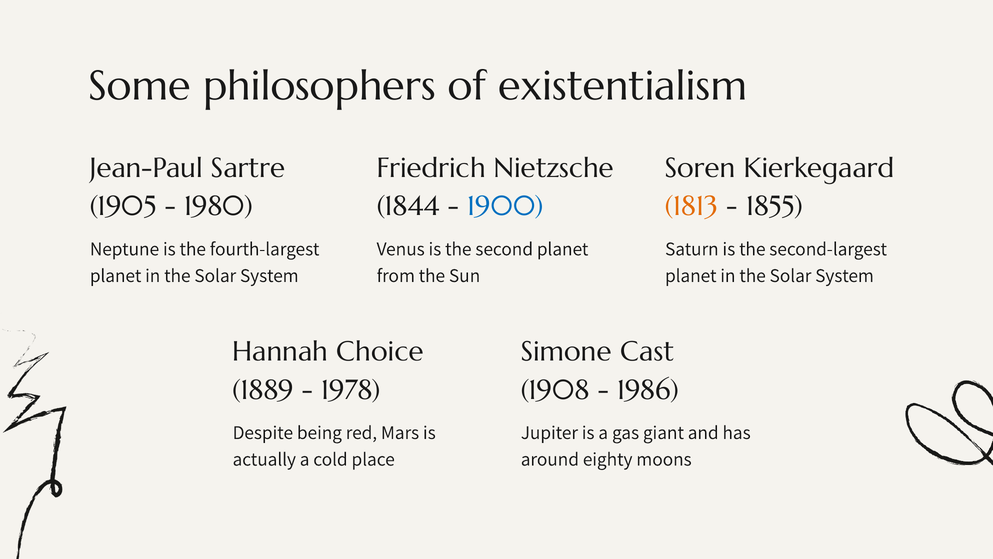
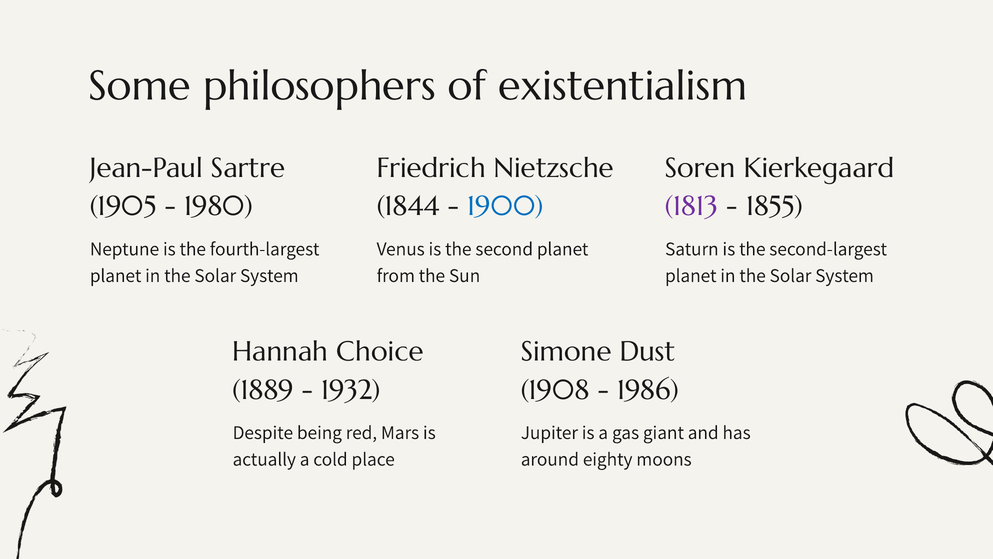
1813 colour: orange -> purple
Cast: Cast -> Dust
1978: 1978 -> 1932
